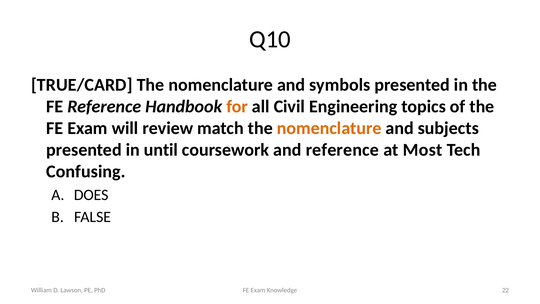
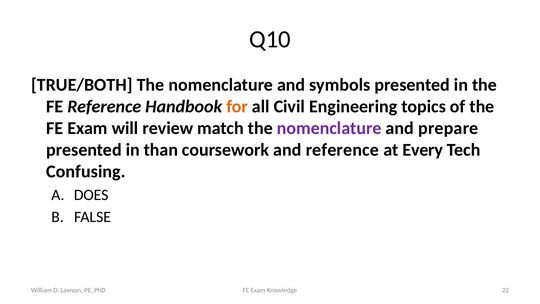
TRUE/CARD: TRUE/CARD -> TRUE/BOTH
nomenclature at (329, 128) colour: orange -> purple
subjects: subjects -> prepare
until: until -> than
Most: Most -> Every
